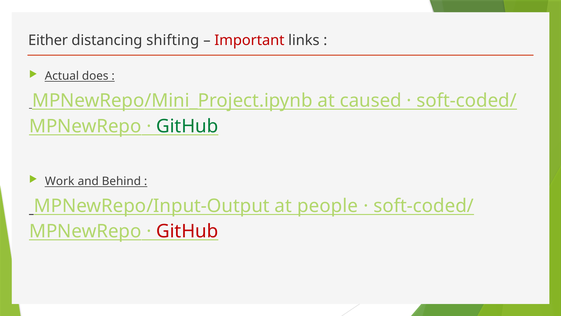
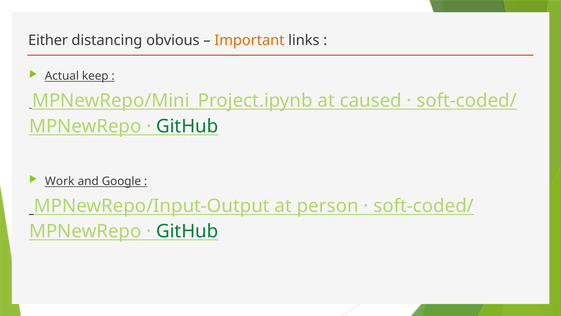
shifting: shifting -> obvious
Important colour: red -> orange
does: does -> keep
Behind: Behind -> Google
people: people -> person
GitHub at (187, 231) colour: red -> green
